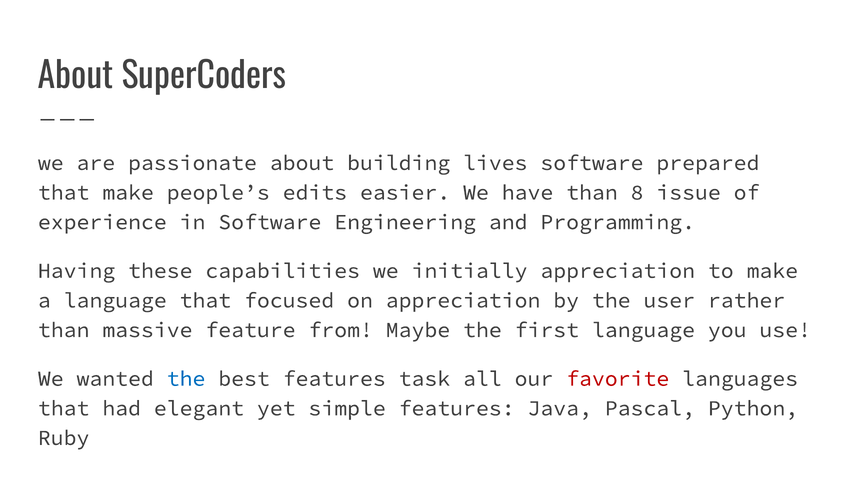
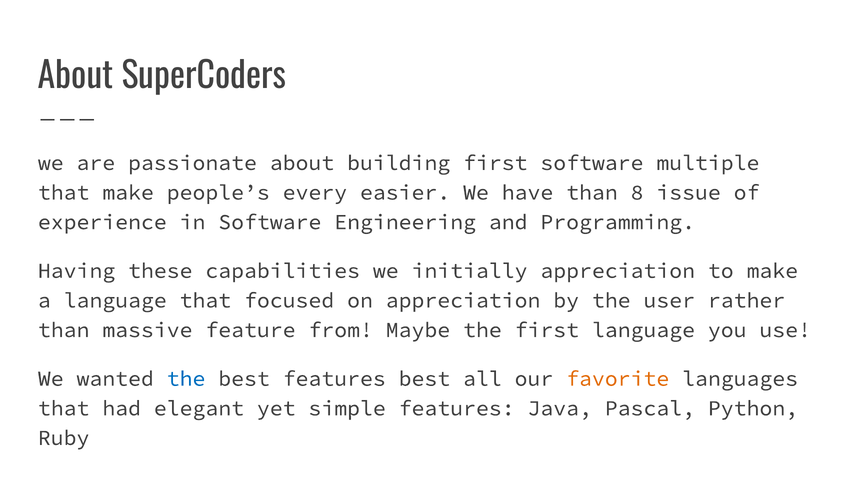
building lives: lives -> first
prepared: prepared -> multiple
edits: edits -> every
features task: task -> best
favorite colour: red -> orange
